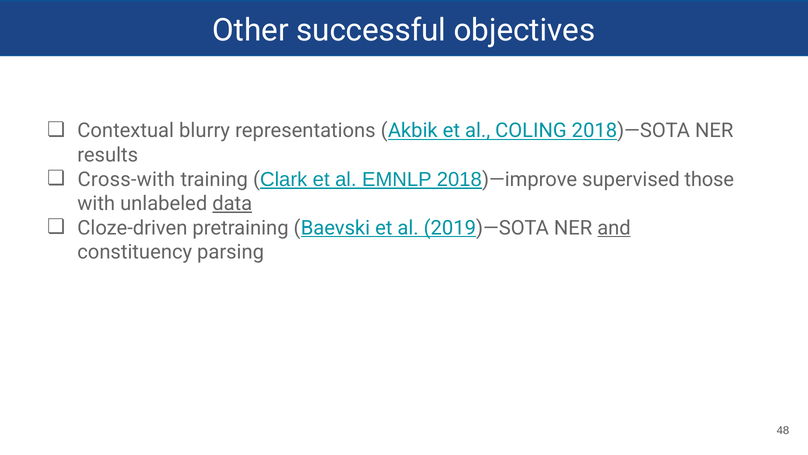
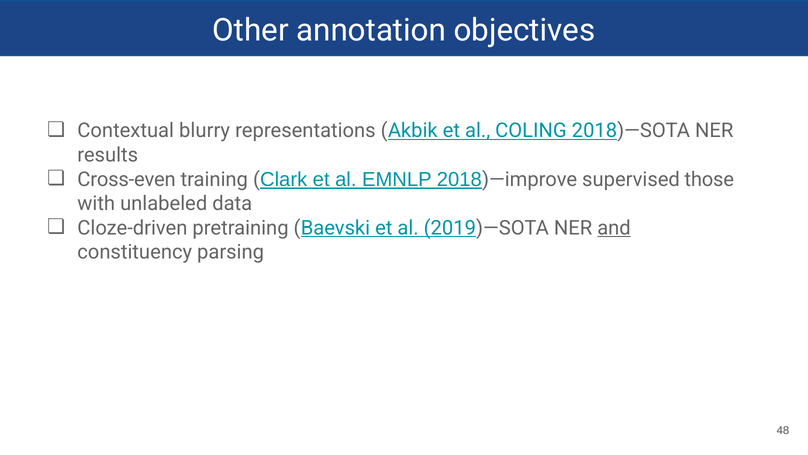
successful: successful -> annotation
Cross-with: Cross-with -> Cross-even
data underline: present -> none
